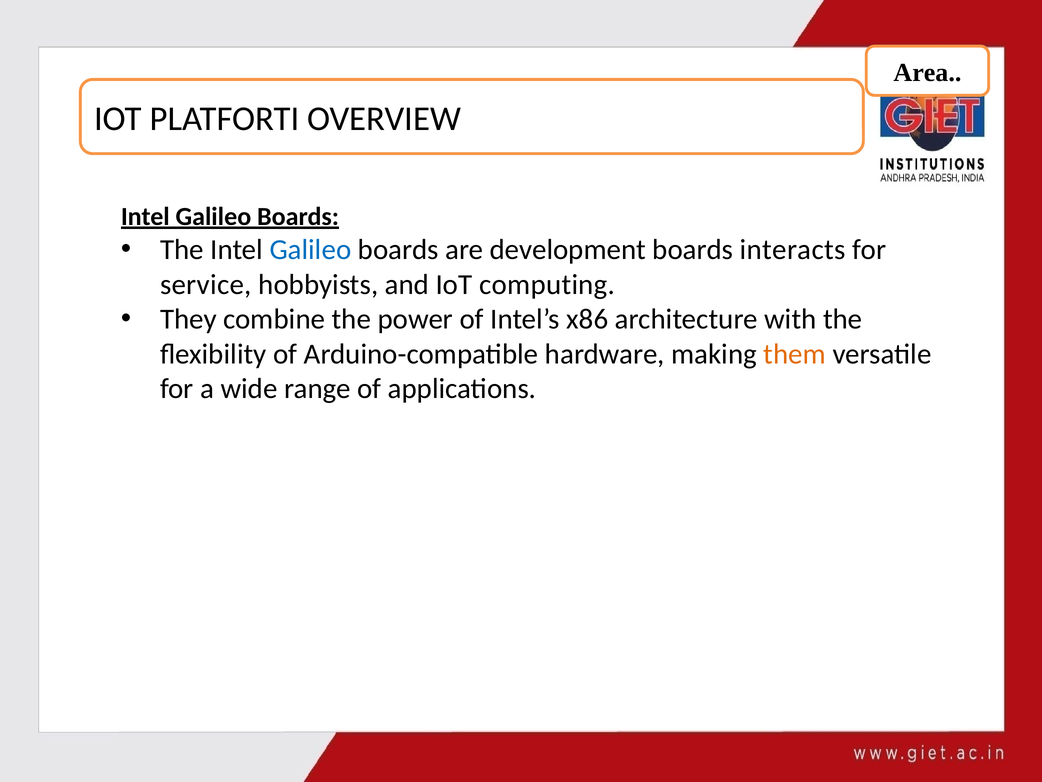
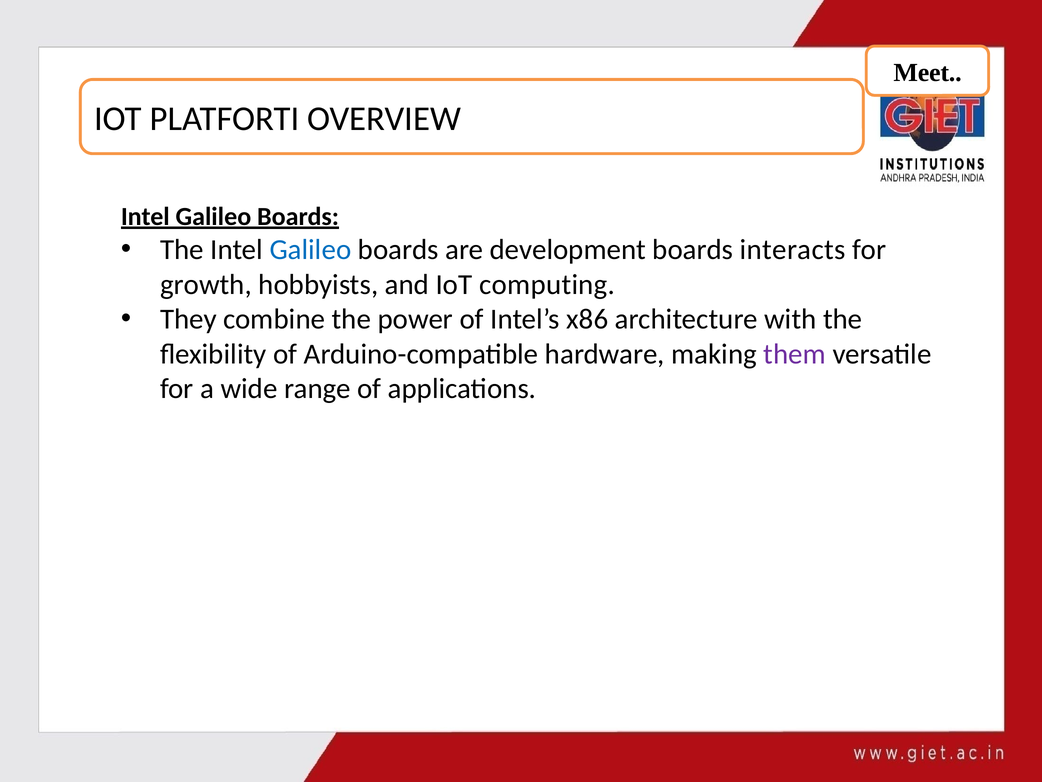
Area: Area -> Meet
service: service -> growth
them colour: orange -> purple
